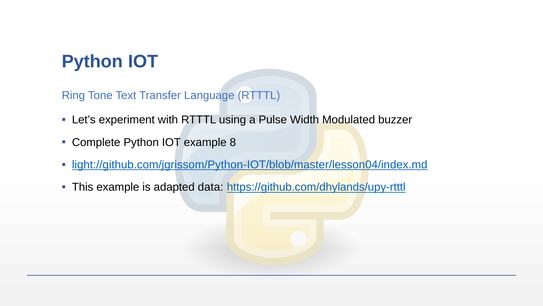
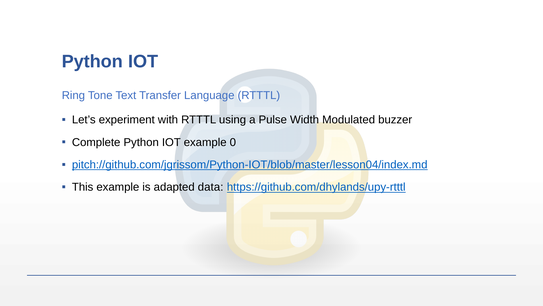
8: 8 -> 0
light://github.com/jgrissom/Python-IOT/blob/master/lesson04/index.md: light://github.com/jgrissom/Python-IOT/blob/master/lesson04/index.md -> pitch://github.com/jgrissom/Python-IOT/blob/master/lesson04/index.md
